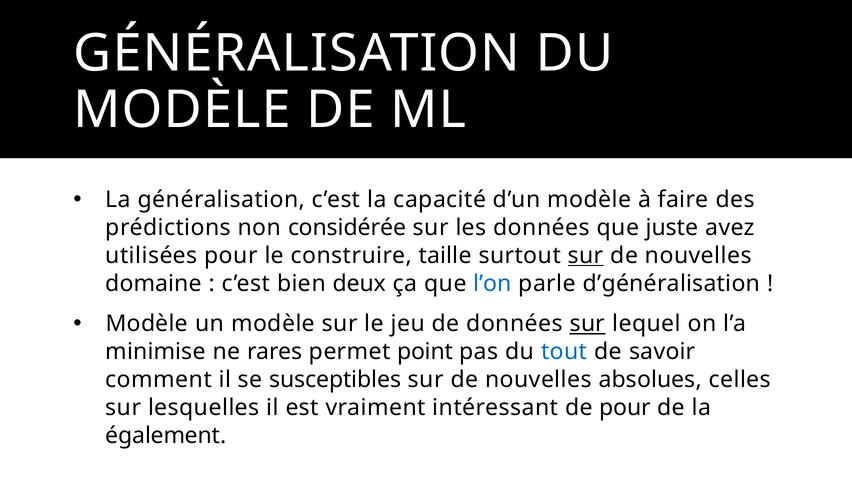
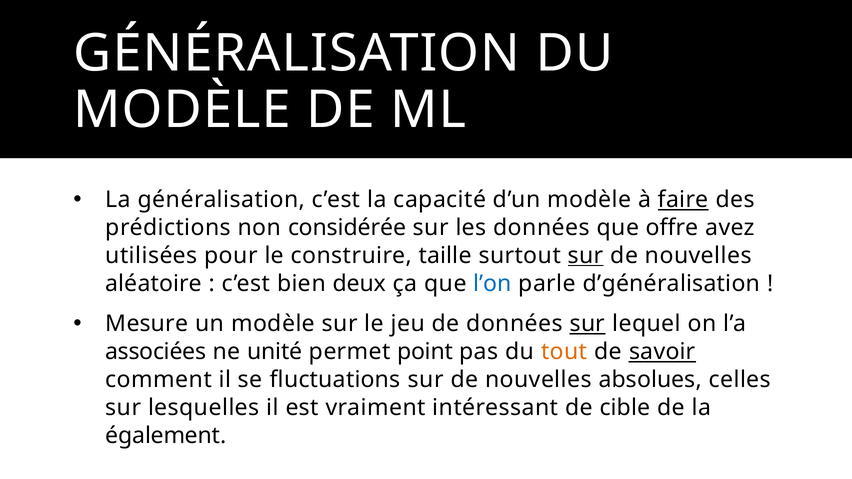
faire underline: none -> present
juste: juste -> offre
domaine: domaine -> aléatoire
Modèle at (147, 324): Modèle -> Mesure
minimise: minimise -> associées
rares: rares -> unité
tout colour: blue -> orange
savoir underline: none -> present
susceptibles: susceptibles -> fluctuations
de pour: pour -> cible
